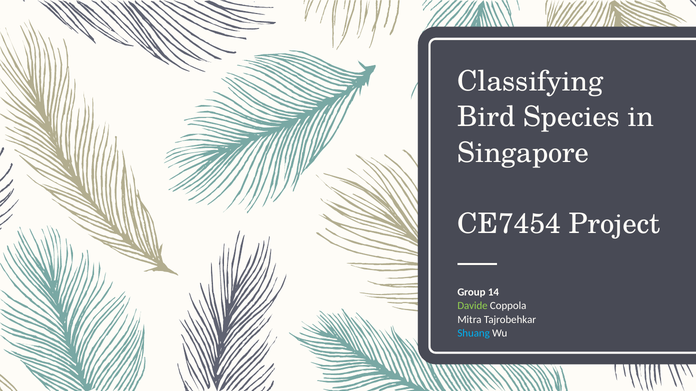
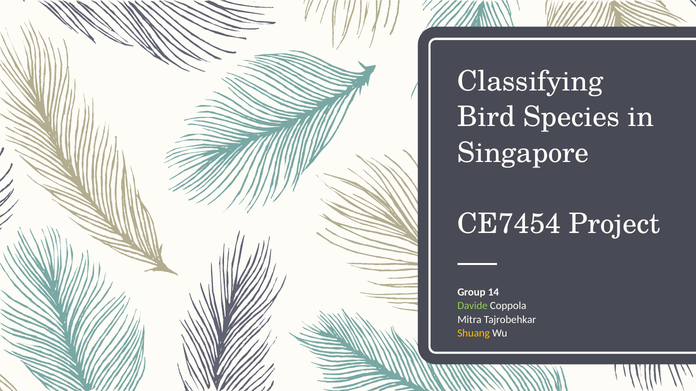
Shuang colour: light blue -> yellow
